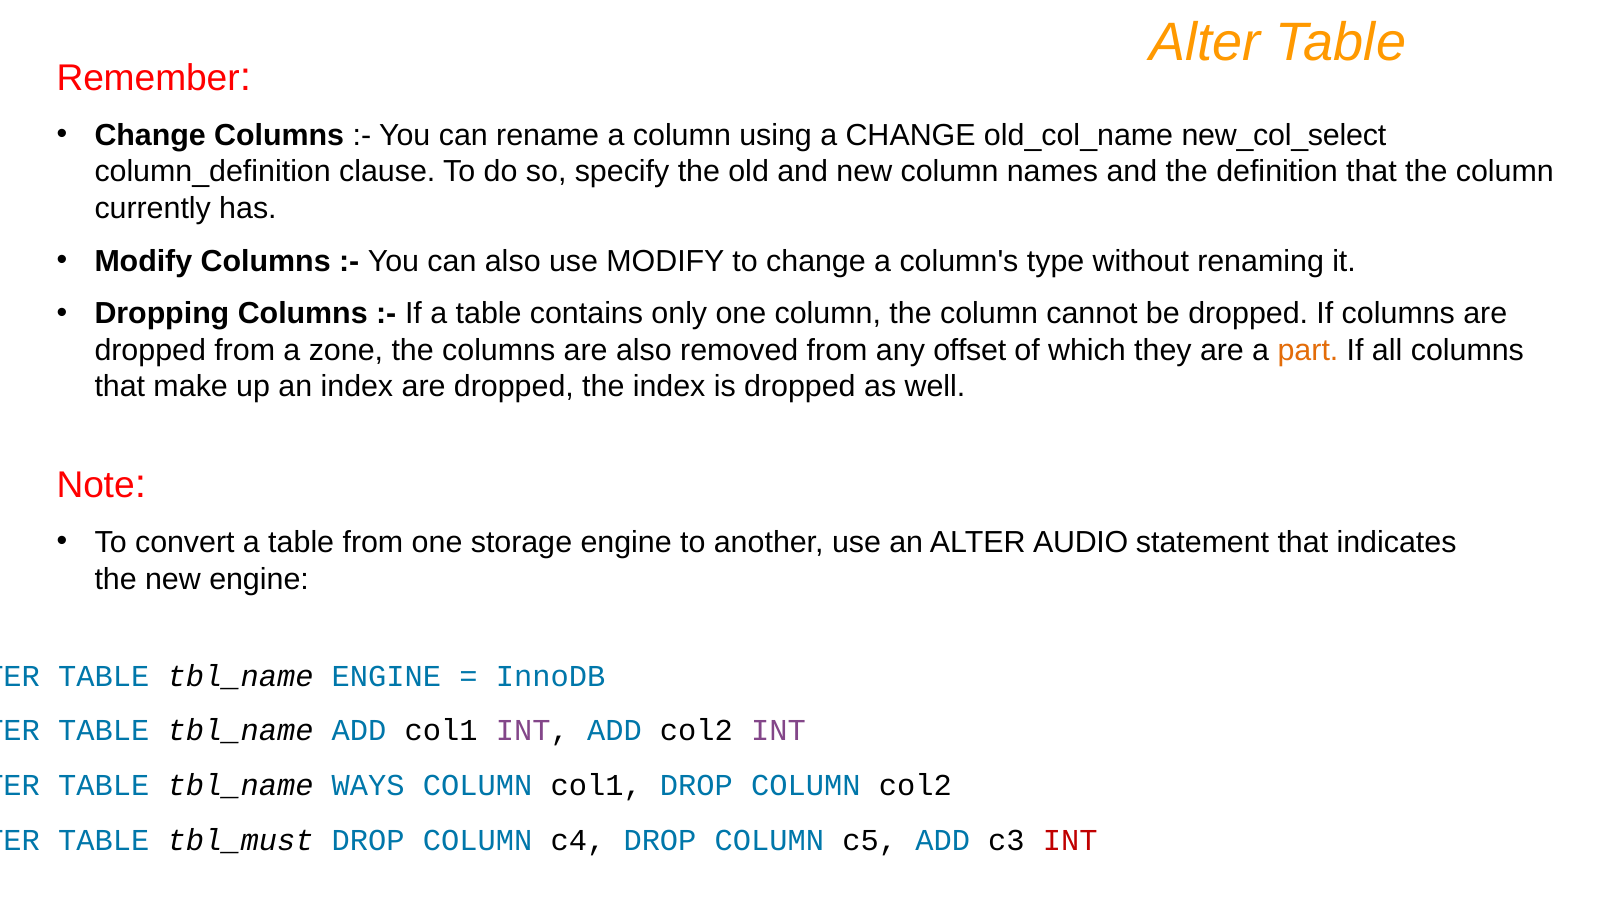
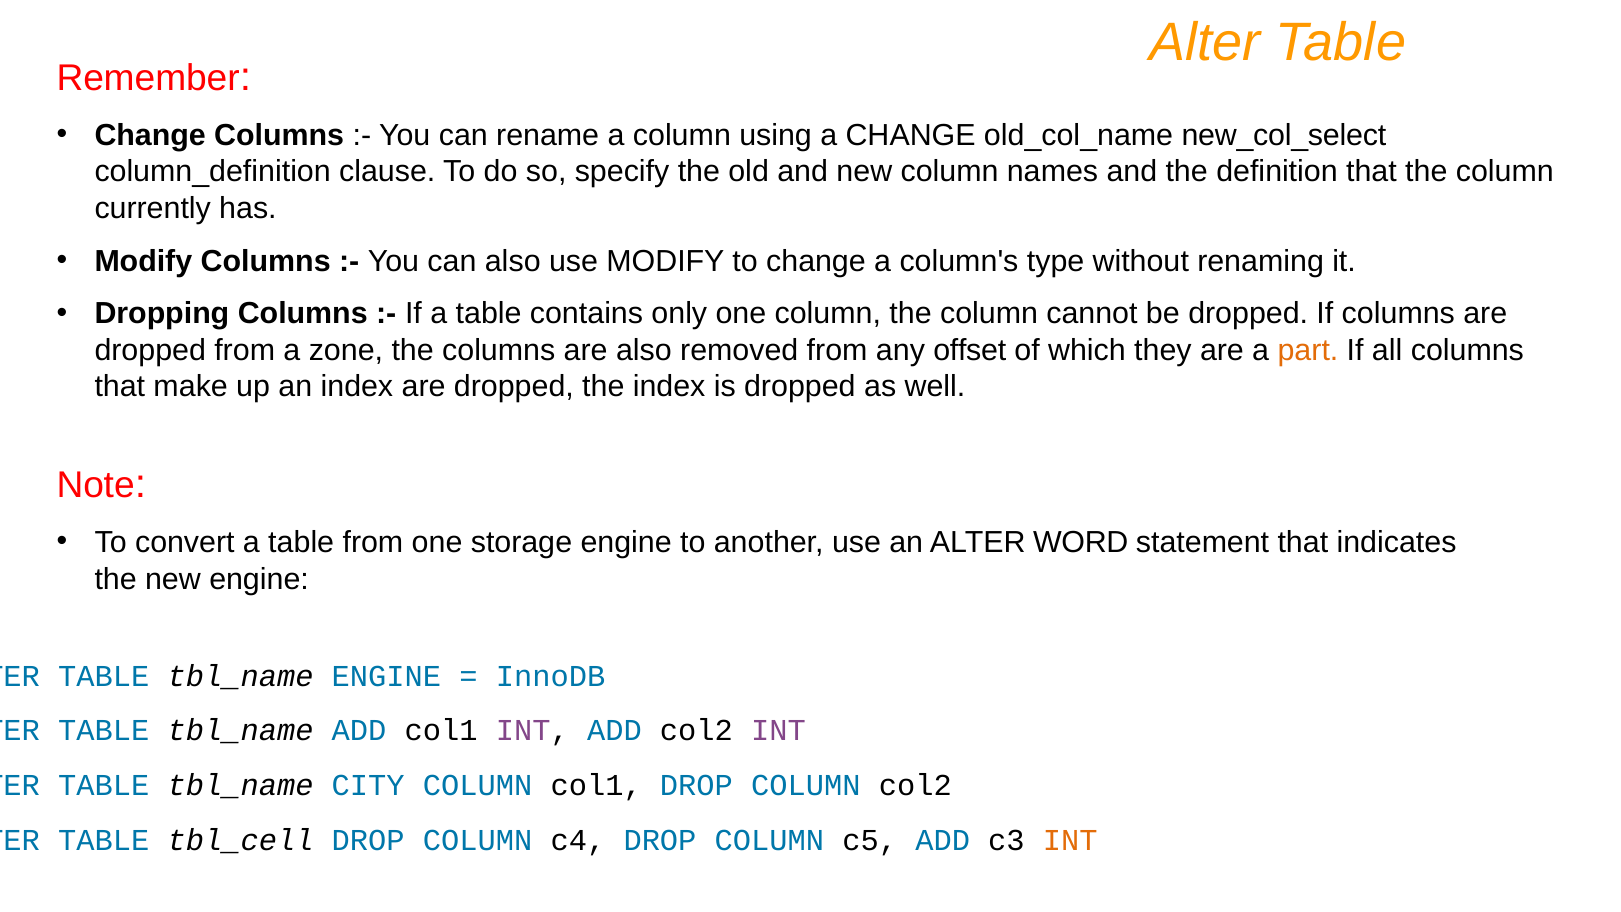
AUDIO: AUDIO -> WORD
WAYS: WAYS -> CITY
tbl_must: tbl_must -> tbl_cell
INT at (1070, 840) colour: red -> orange
